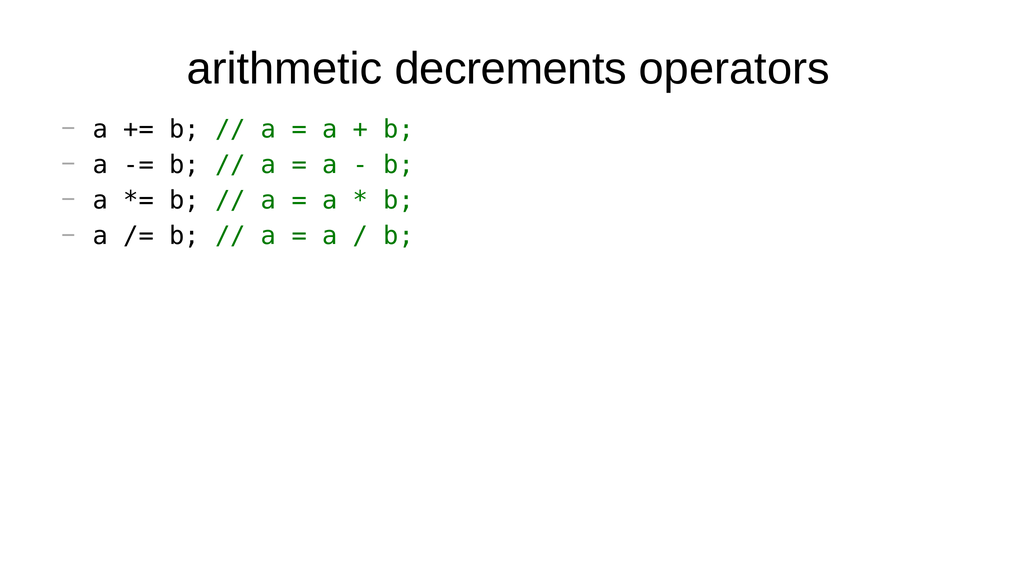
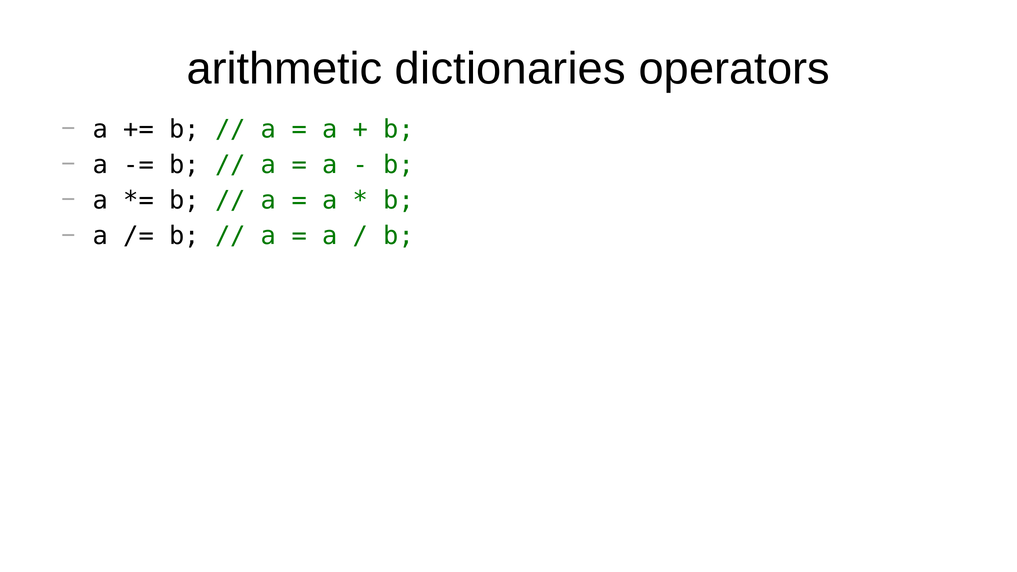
decrements: decrements -> dictionaries
